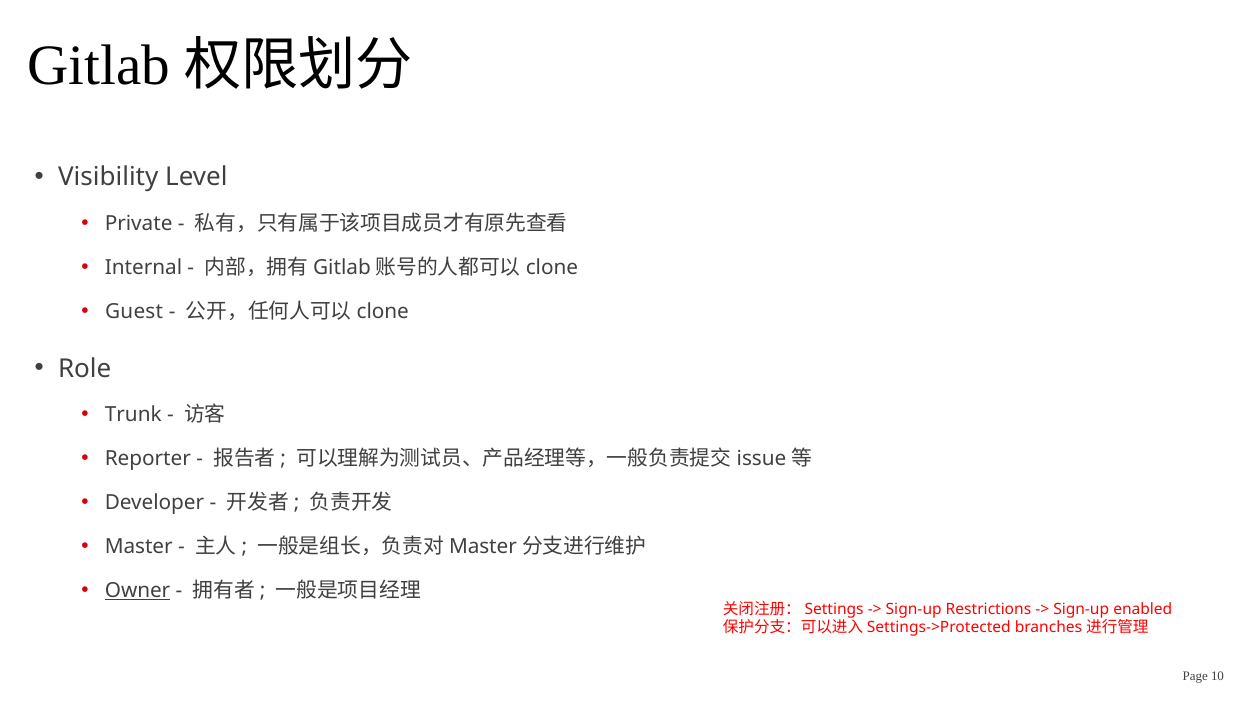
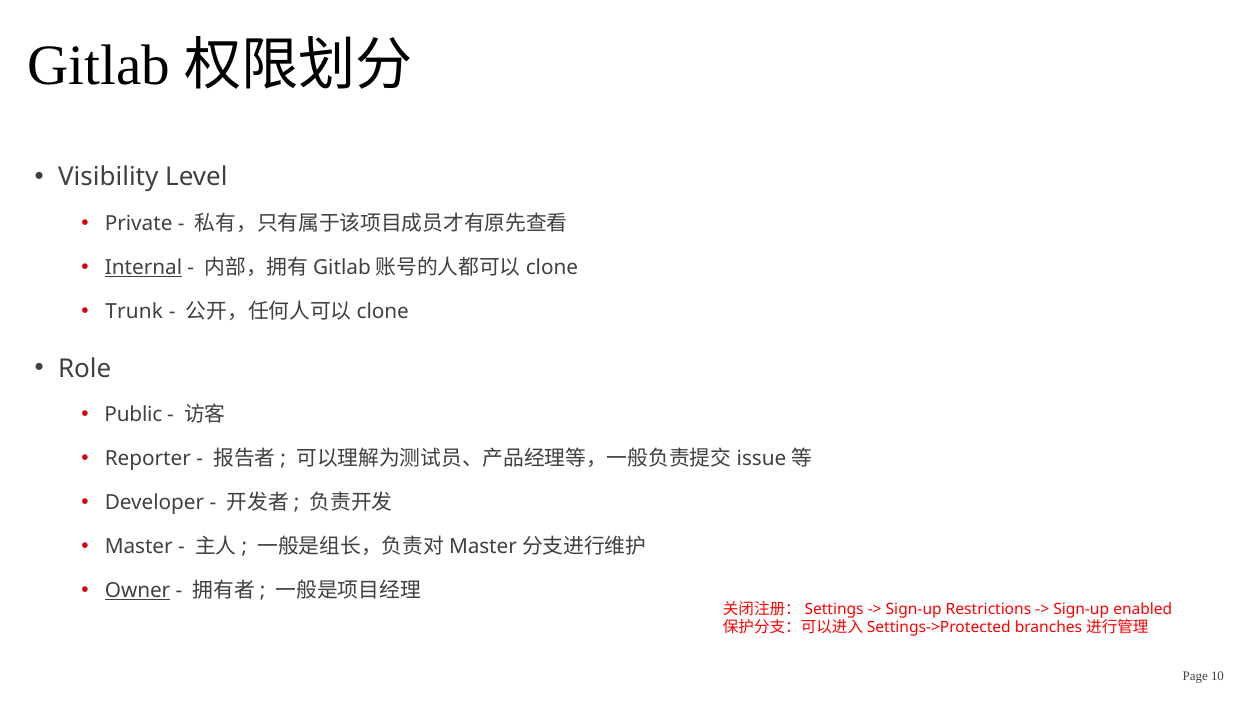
Internal underline: none -> present
Guest: Guest -> Trunk
Trunk: Trunk -> Public
